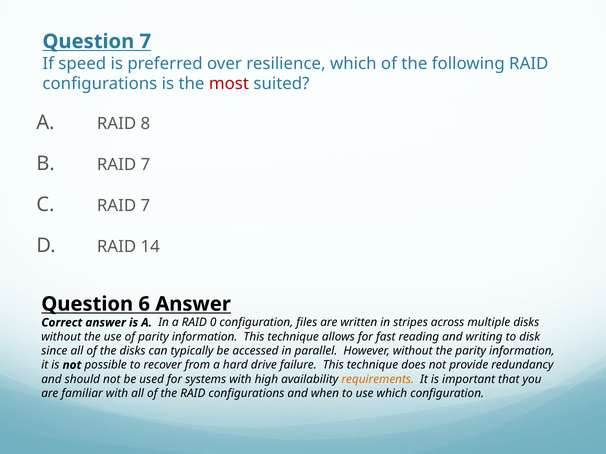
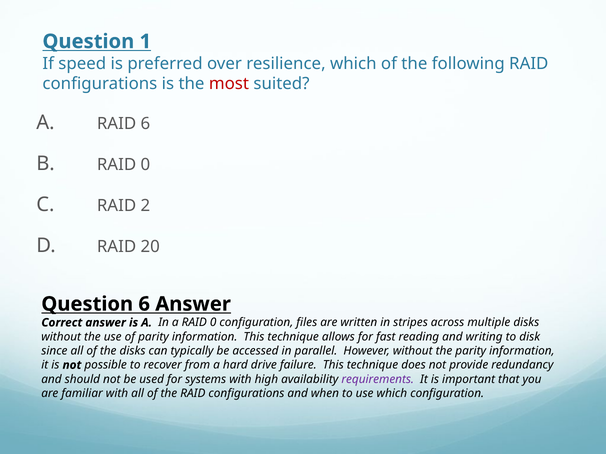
Question 7: 7 -> 1
RAID 8: 8 -> 6
B RAID 7: 7 -> 0
C RAID 7: 7 -> 2
14: 14 -> 20
requirements colour: orange -> purple
